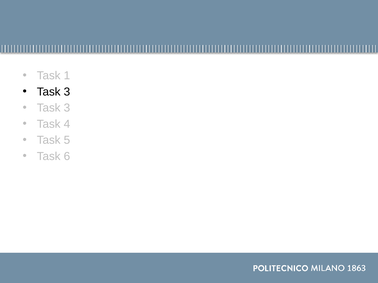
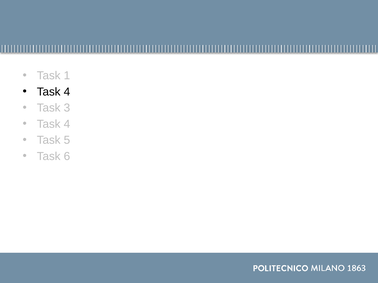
3 at (67, 92): 3 -> 4
